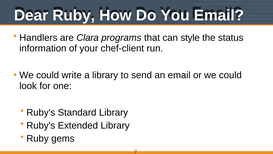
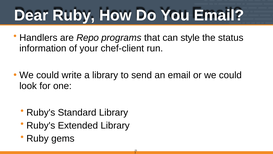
Clara: Clara -> Repo
